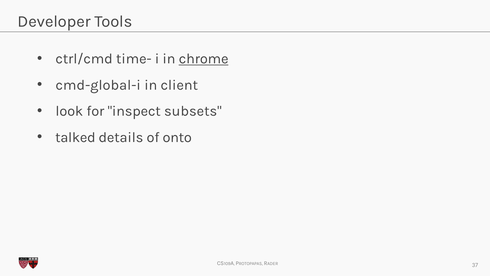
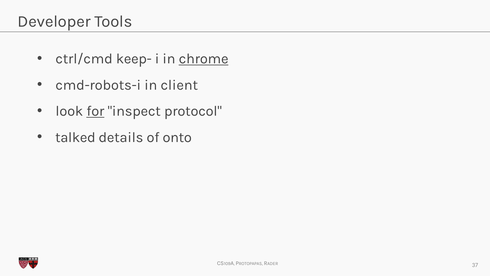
time-: time- -> keep-
cmd-global-i: cmd-global-i -> cmd-robots-i
for underline: none -> present
subsets: subsets -> protocol
